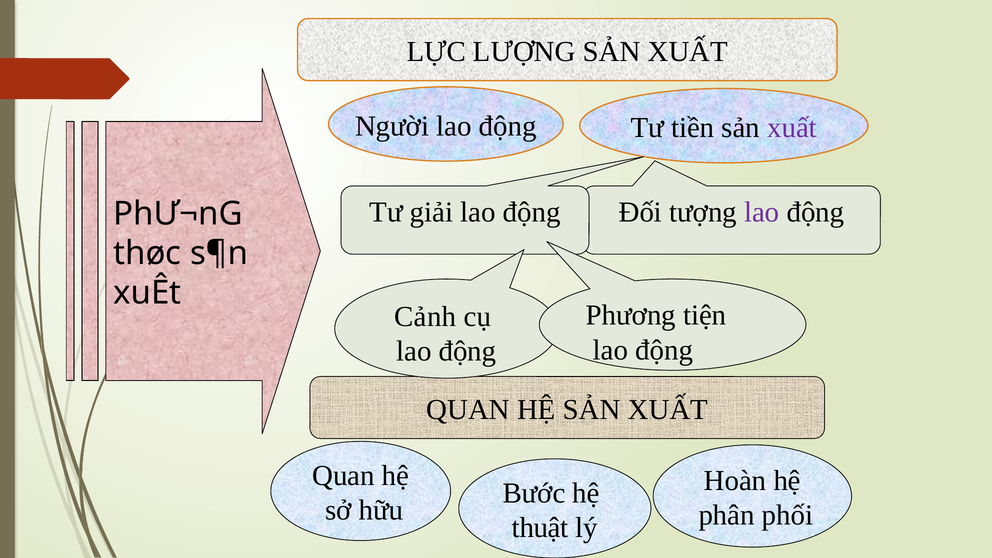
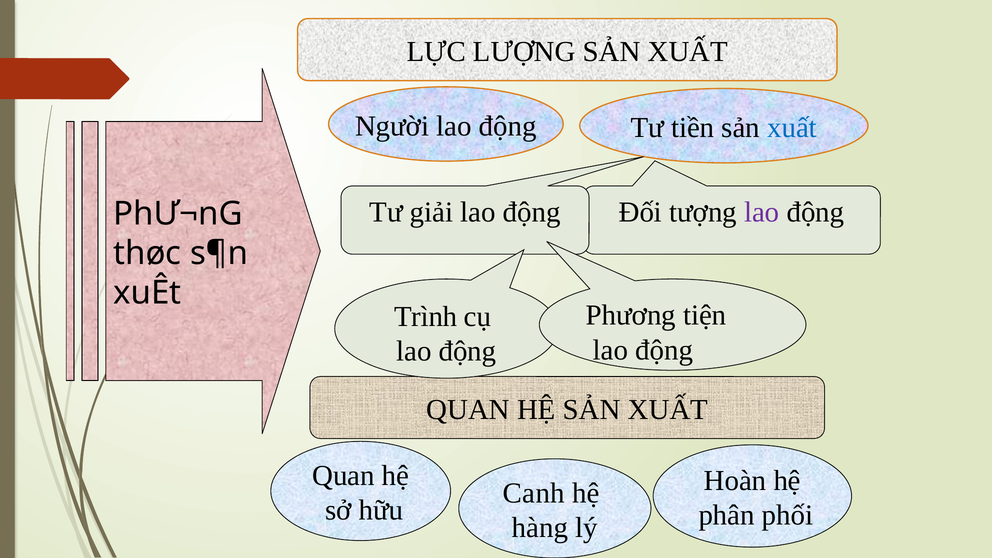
xuất at (792, 128) colour: purple -> blue
Cảnh: Cảnh -> Trình
Bước: Bước -> Canh
thuật: thuật -> hàng
